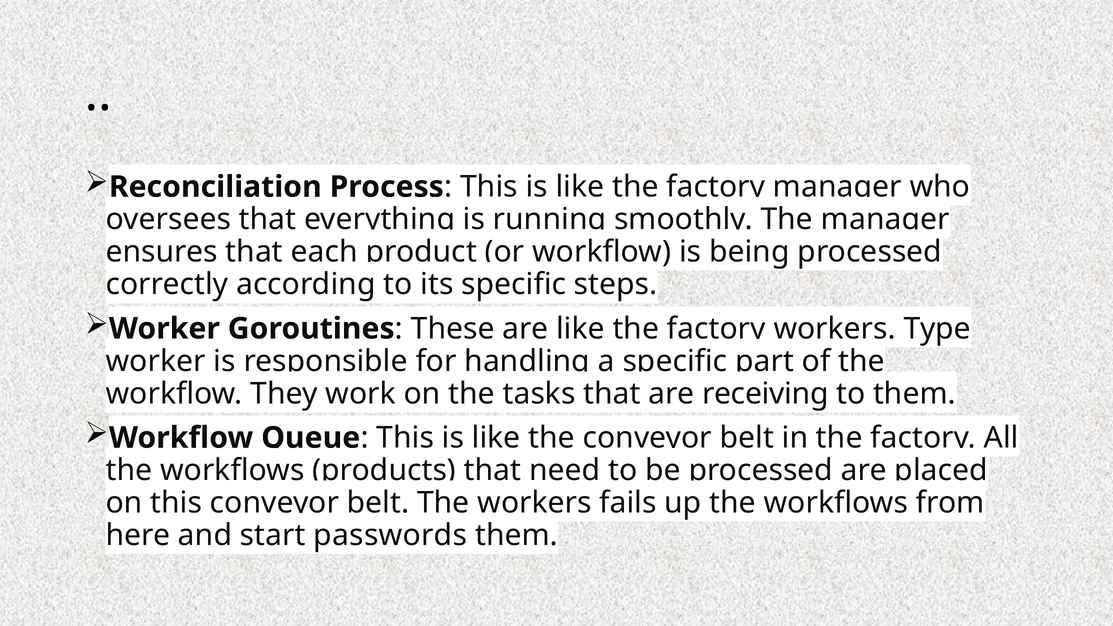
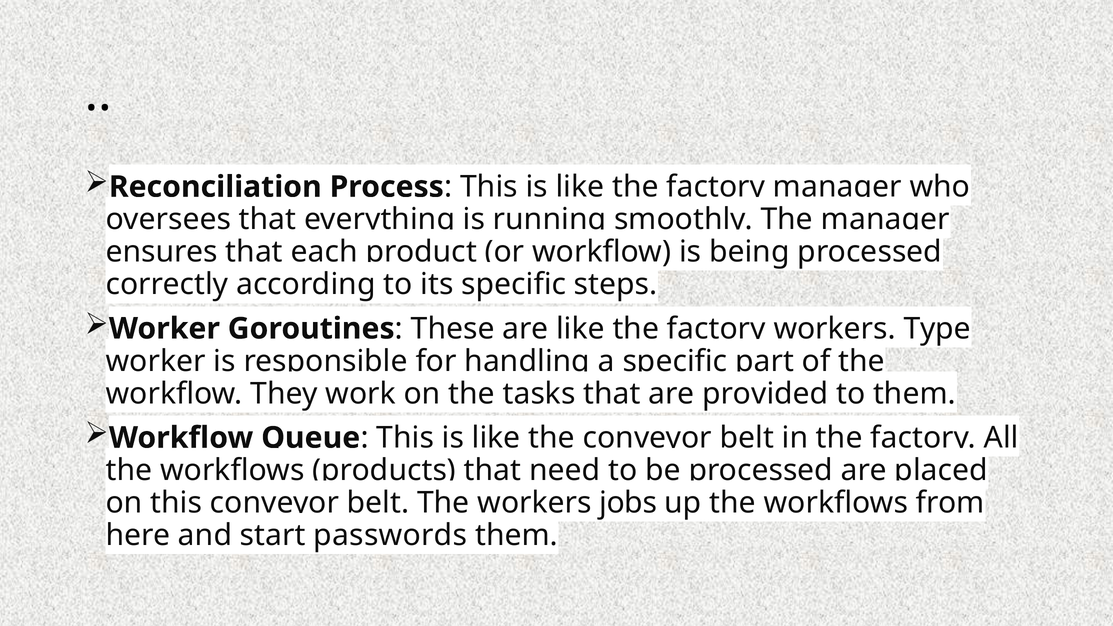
receiving: receiving -> provided
fails: fails -> jobs
